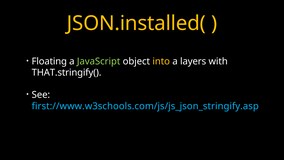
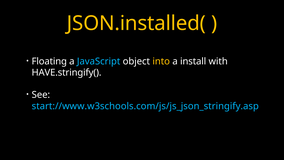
JavaScript colour: light green -> light blue
layers: layers -> install
THAT.stringify(: THAT.stringify( -> HAVE.stringify(
first://www.w3schools.com/js/js_json_stringify.asp: first://www.w3schools.com/js/js_json_stringify.asp -> start://www.w3schools.com/js/js_json_stringify.asp
